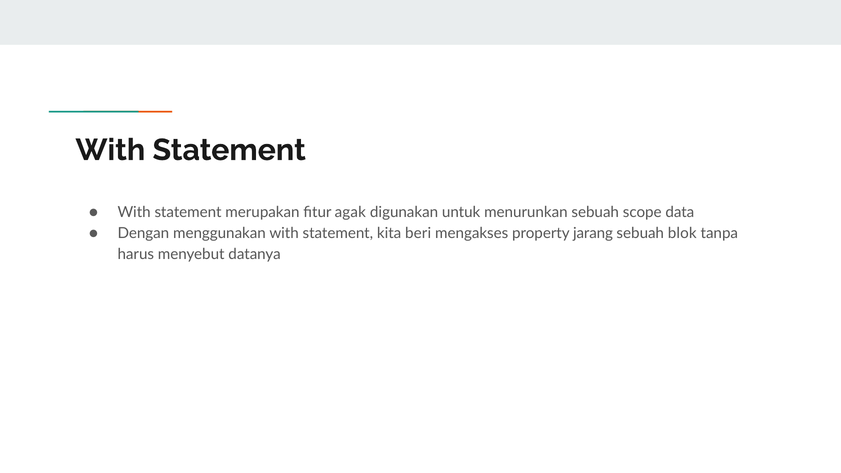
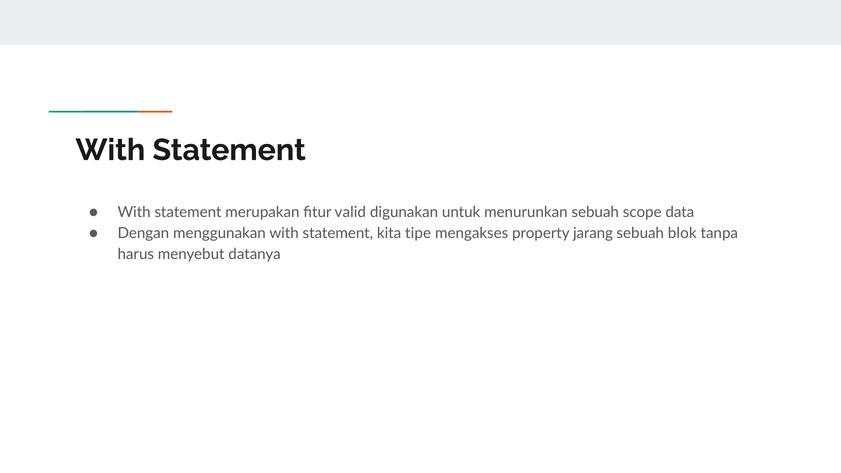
agak: agak -> valid
beri: beri -> tipe
